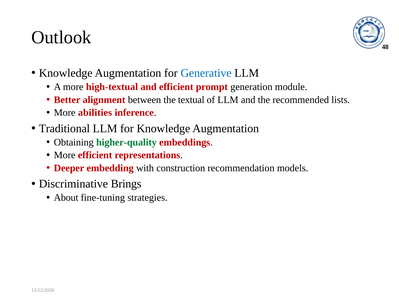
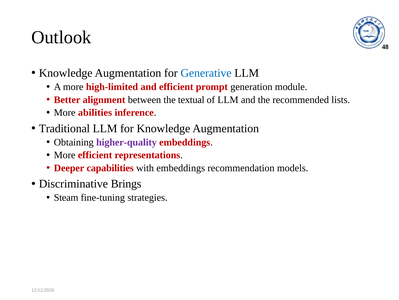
high-textual: high-textual -> high-limited
higher-quality colour: green -> purple
embedding: embedding -> capabilities
with construction: construction -> embeddings
About: About -> Steam
